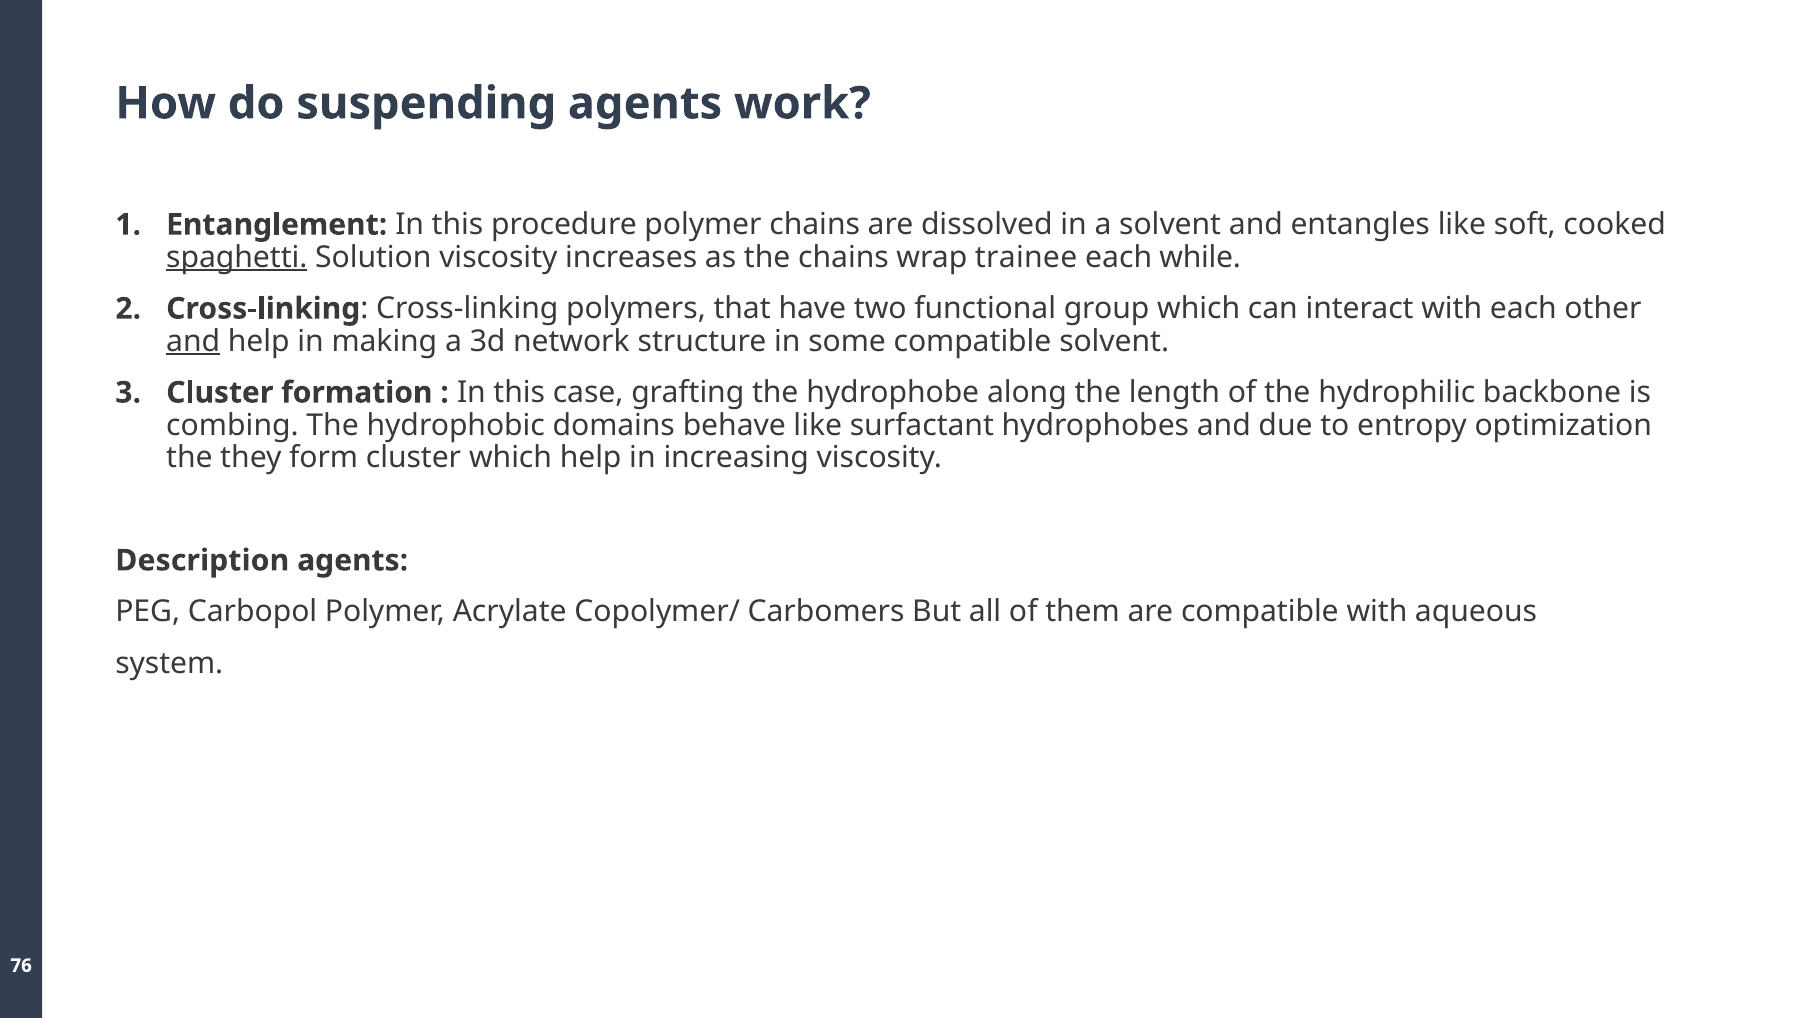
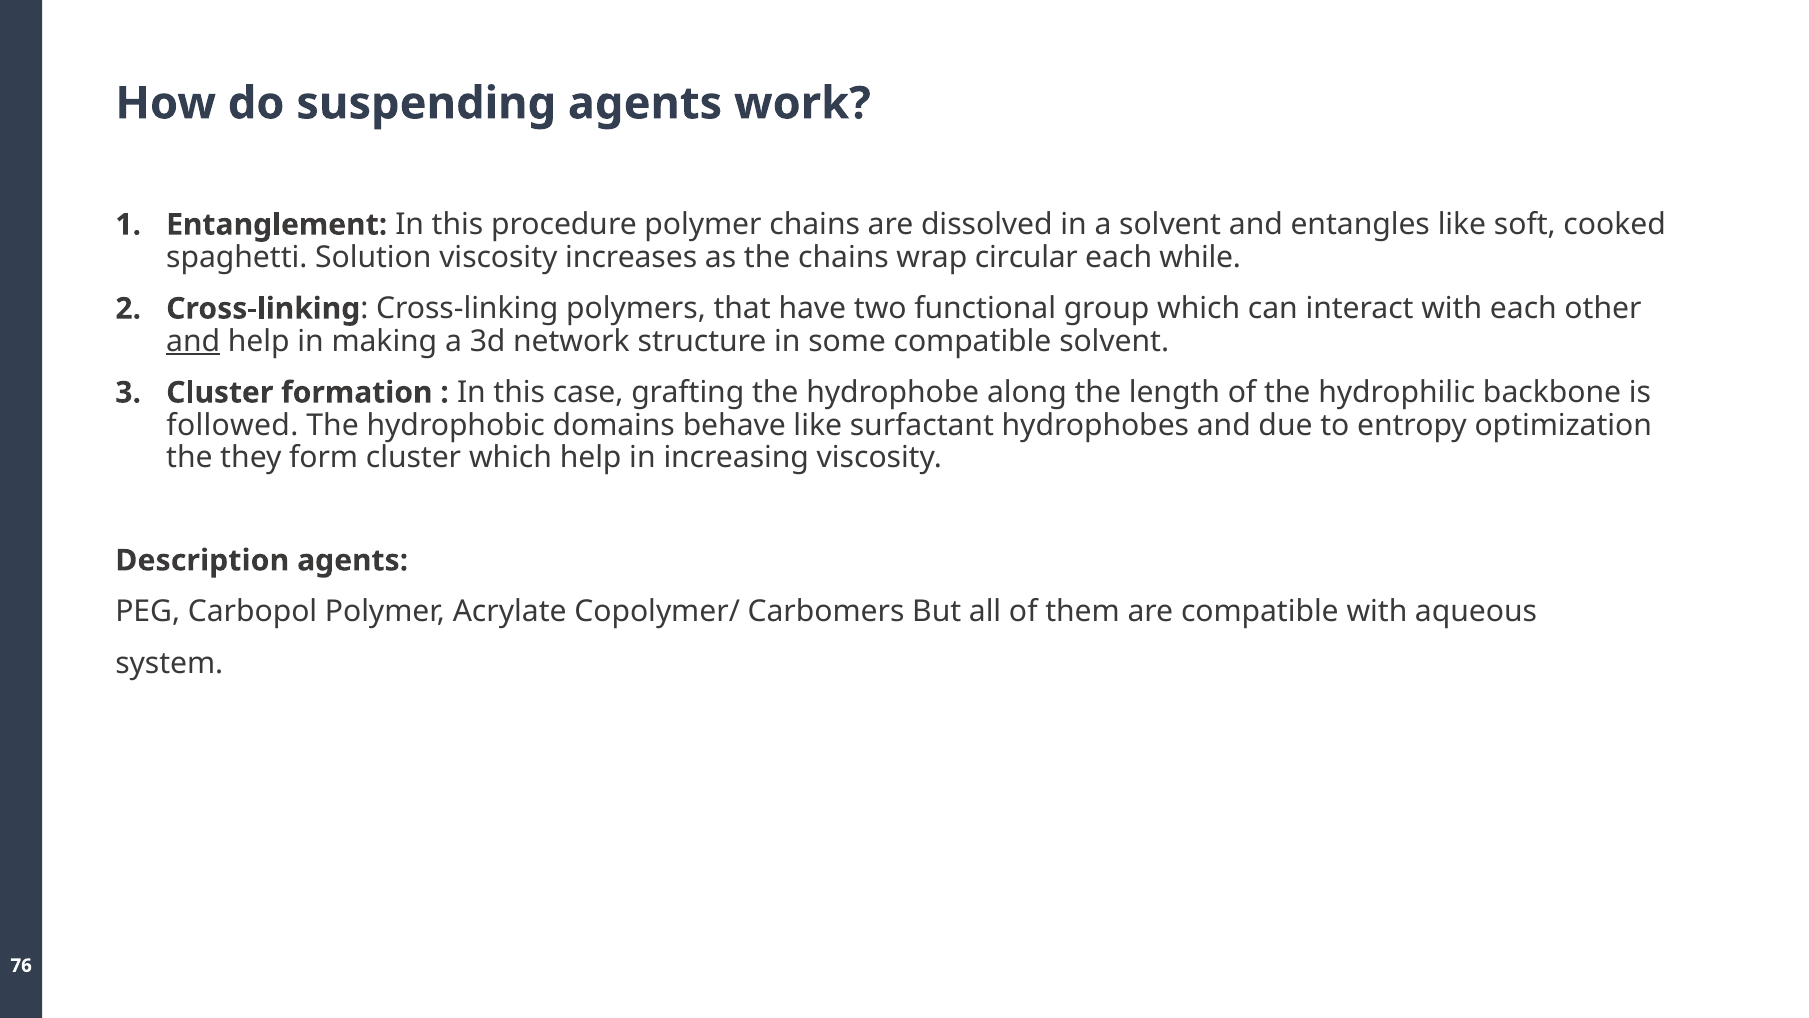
spaghetti underline: present -> none
trainee: trainee -> circular
combing: combing -> followed
